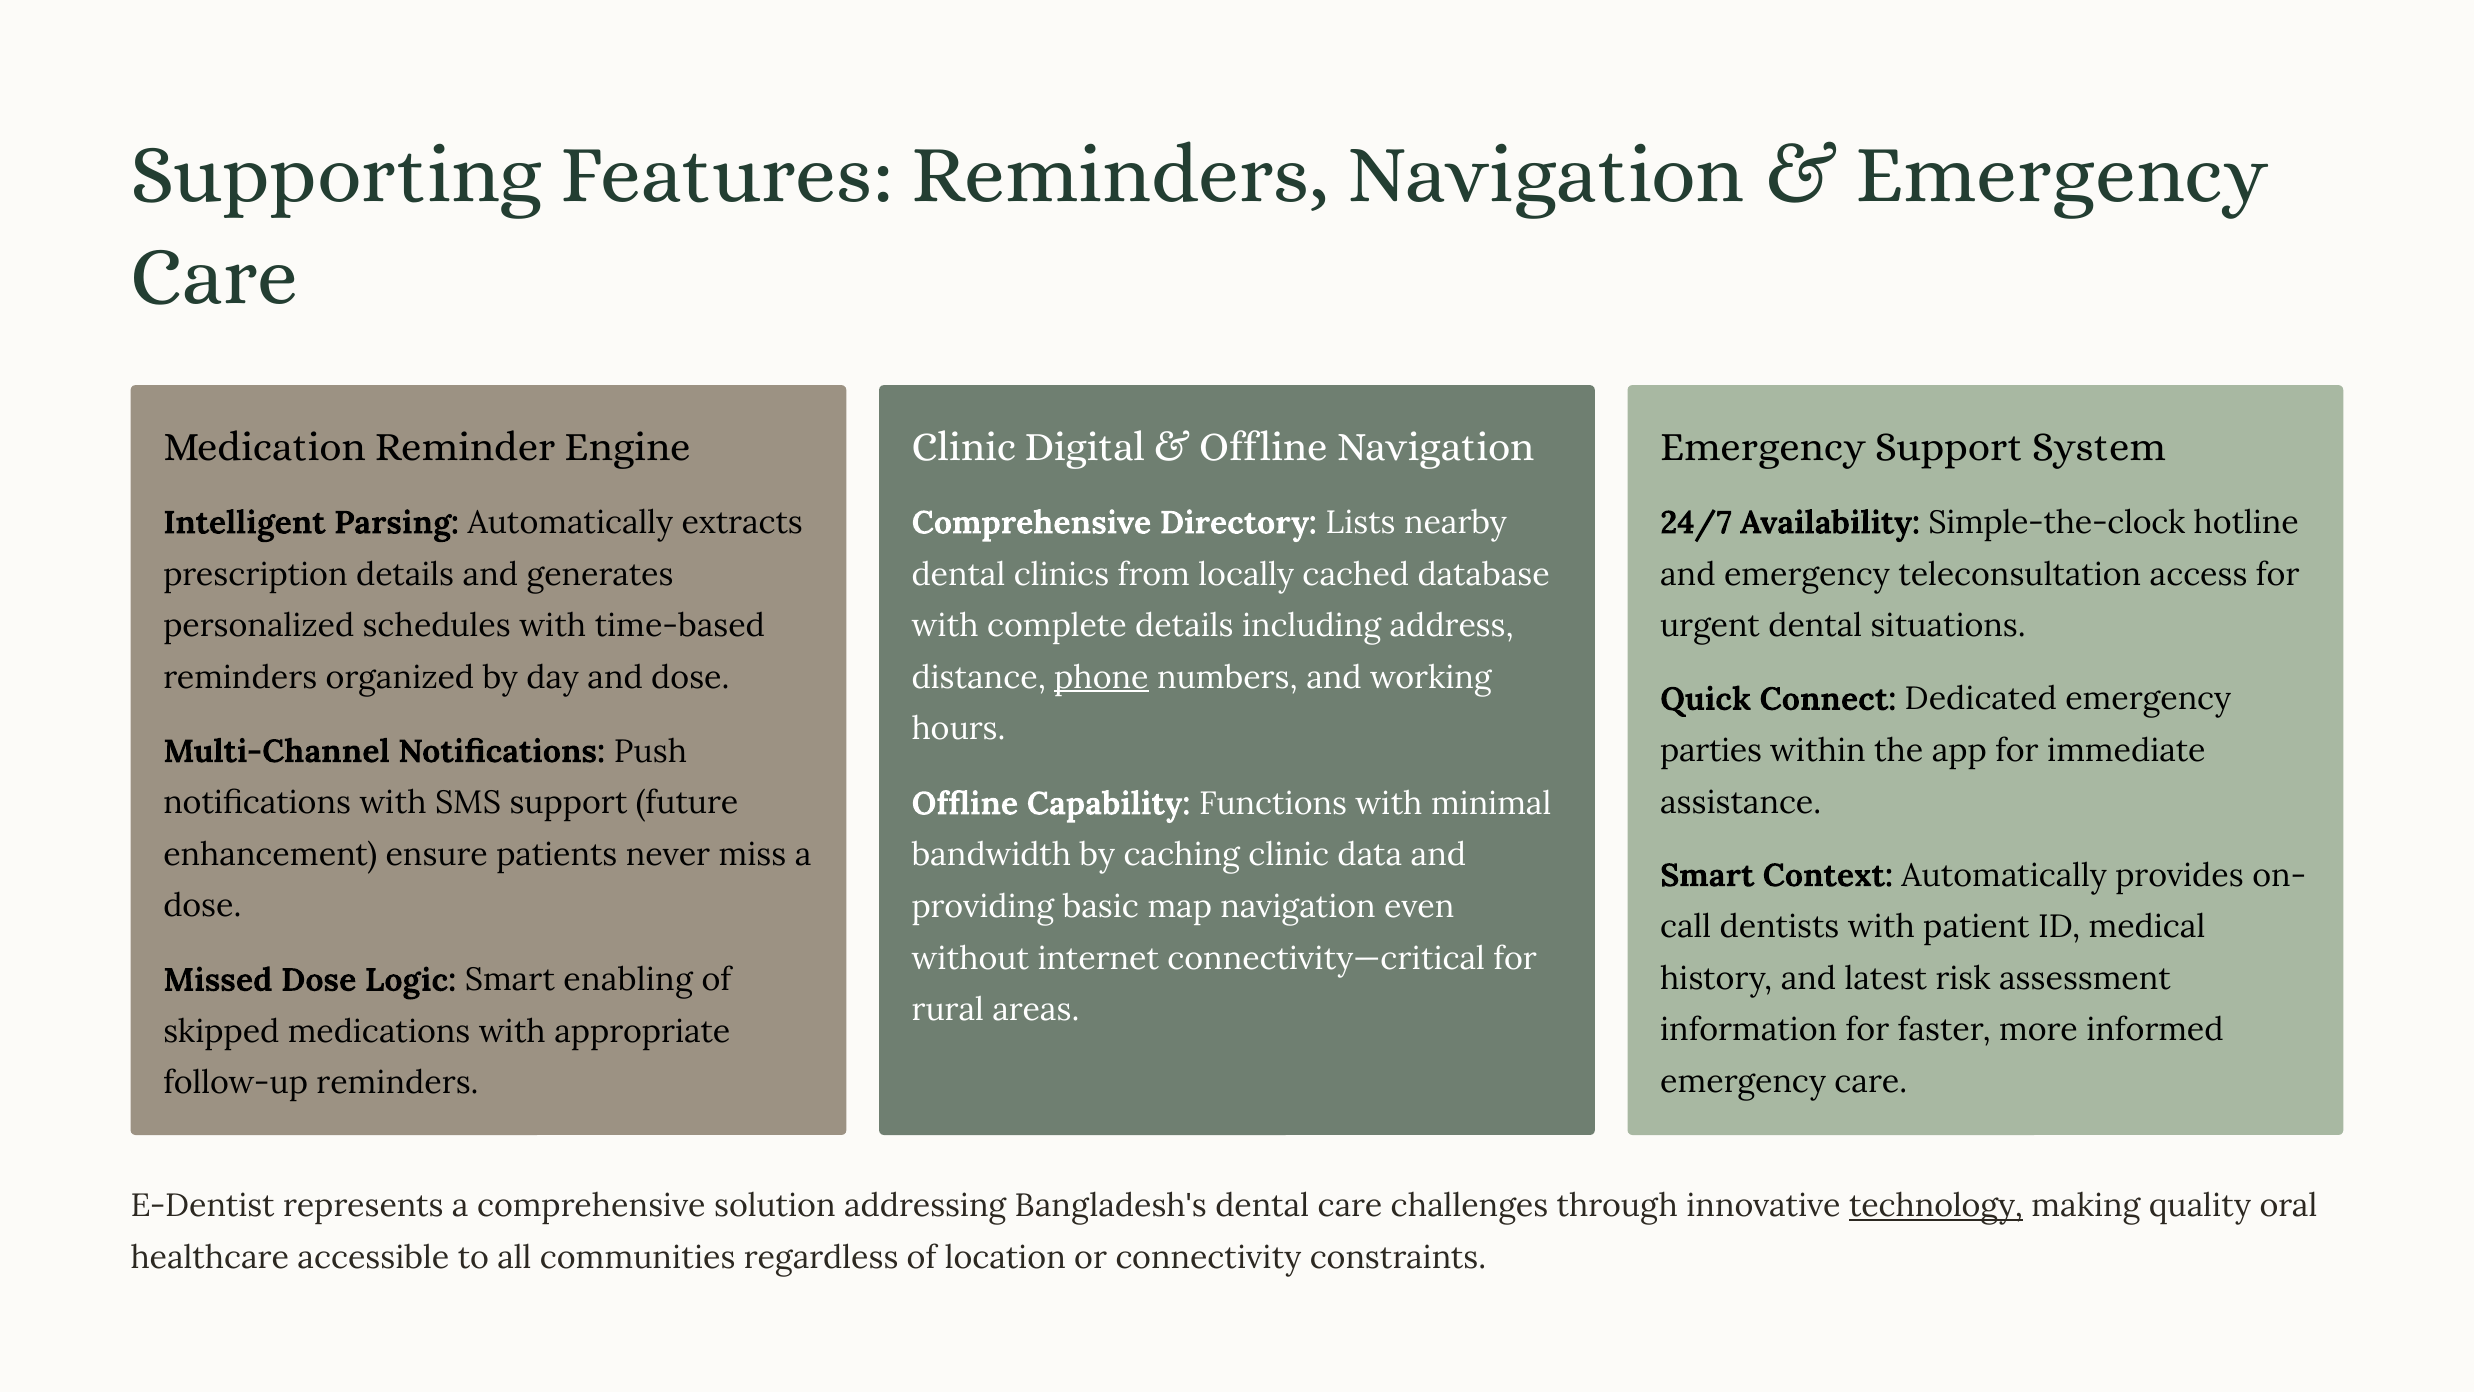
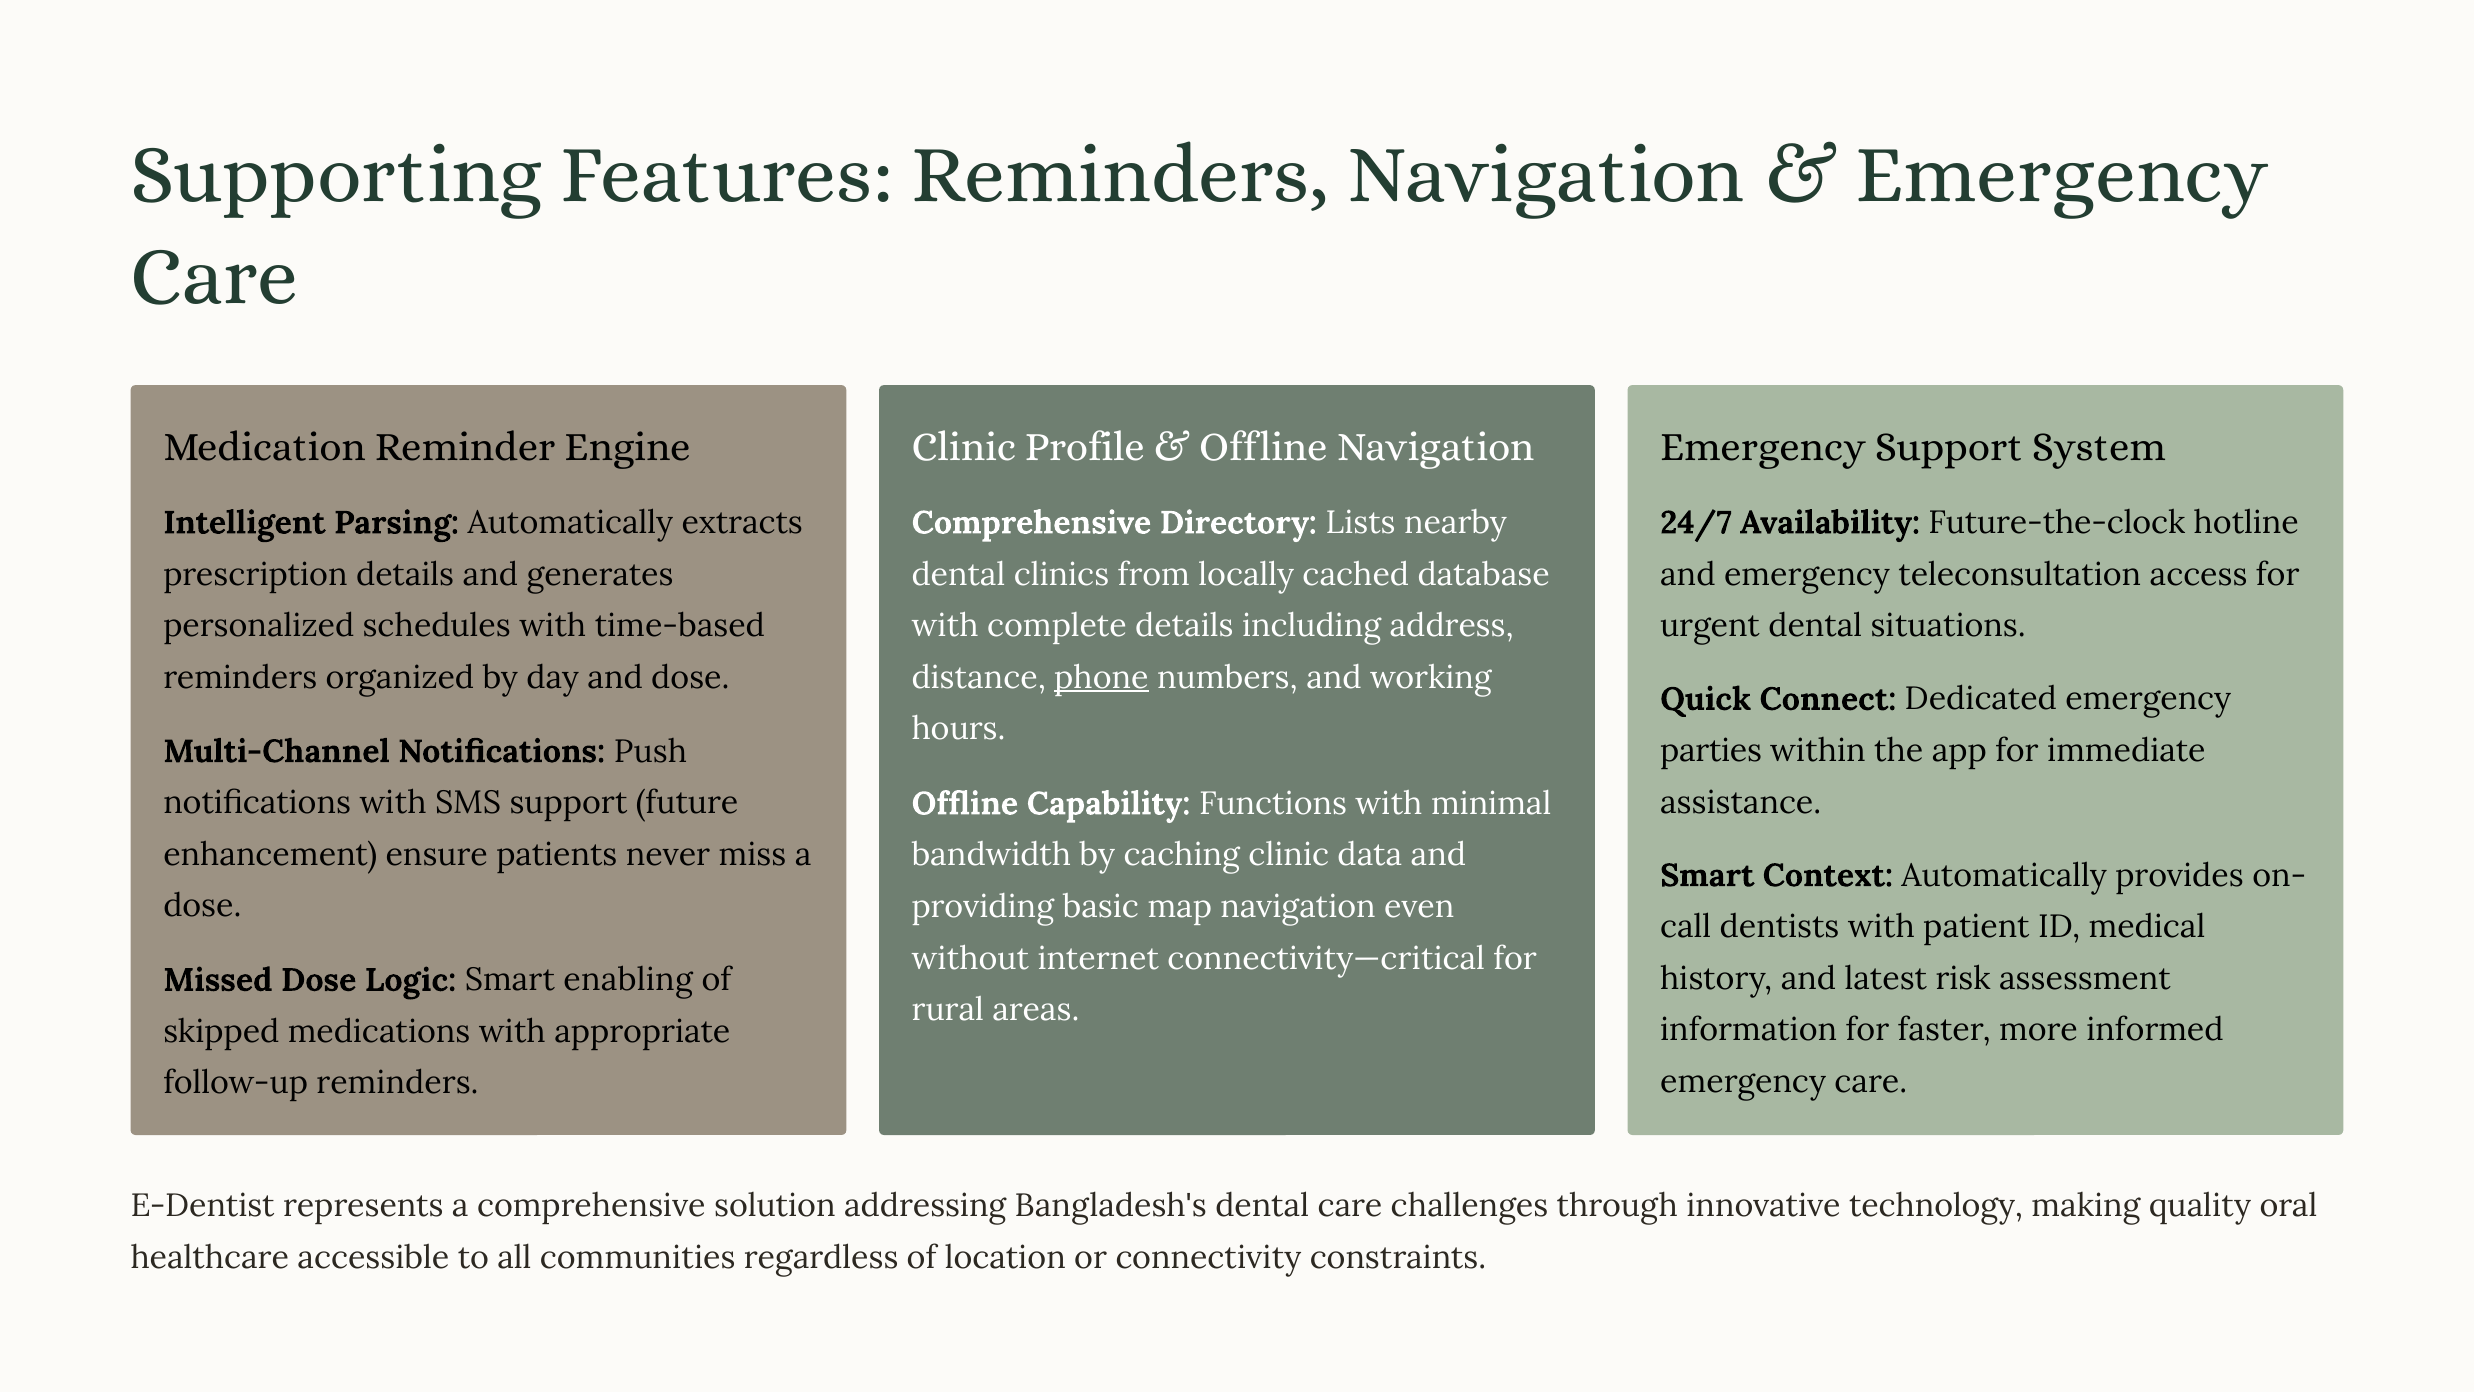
Digital: Digital -> Profile
Simple-the-clock: Simple-the-clock -> Future-the-clock
technology underline: present -> none
